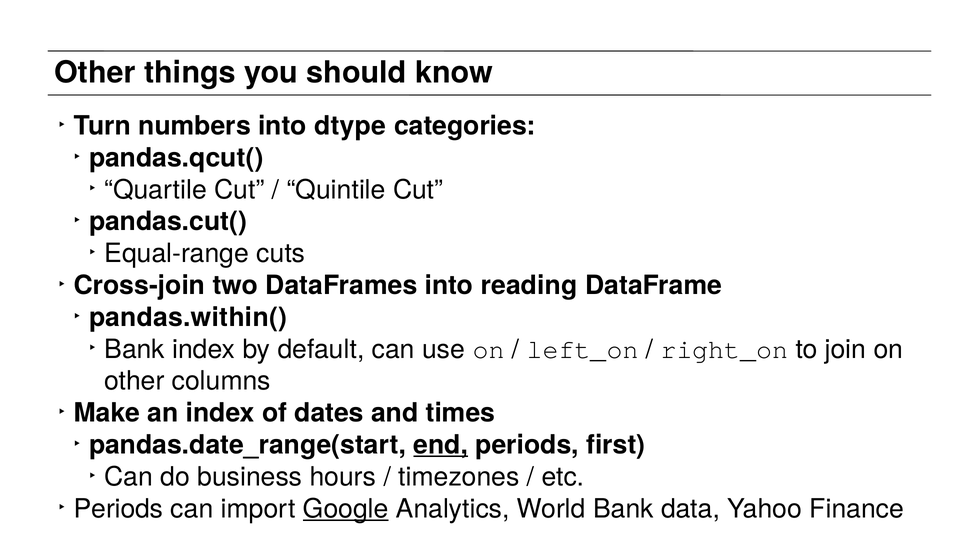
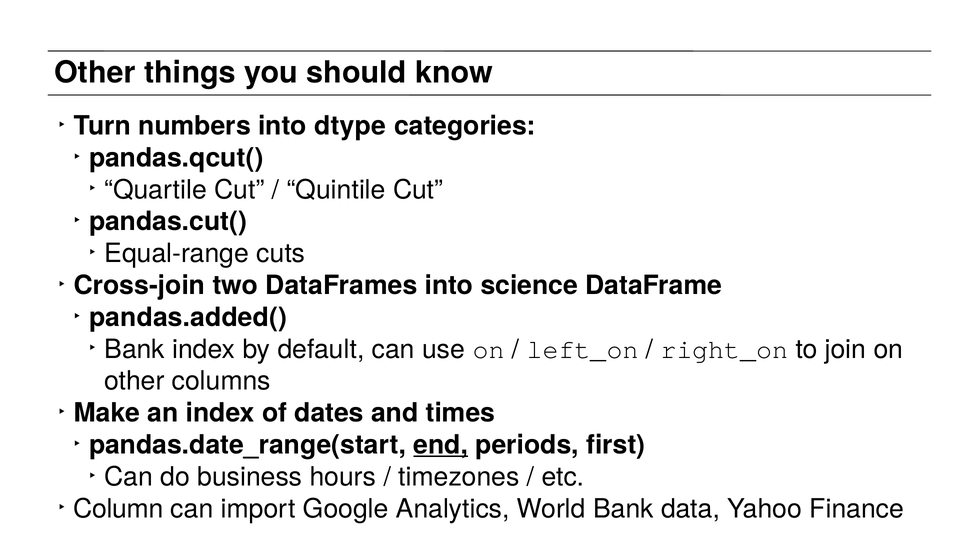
reading: reading -> science
pandas.within(: pandas.within( -> pandas.added(
Periods at (118, 508): Periods -> Column
Google underline: present -> none
